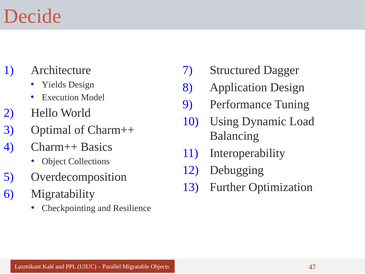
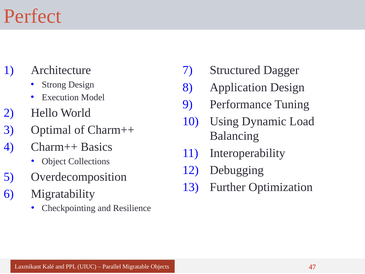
Decide: Decide -> Perfect
Yields: Yields -> Strong
